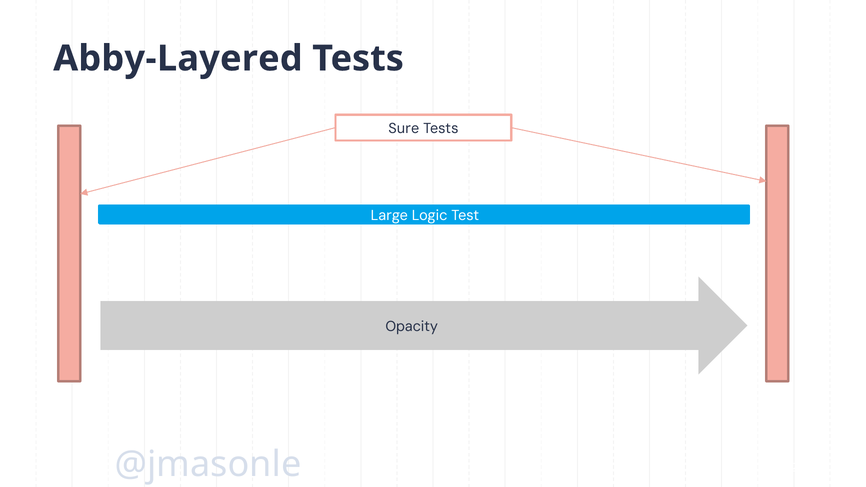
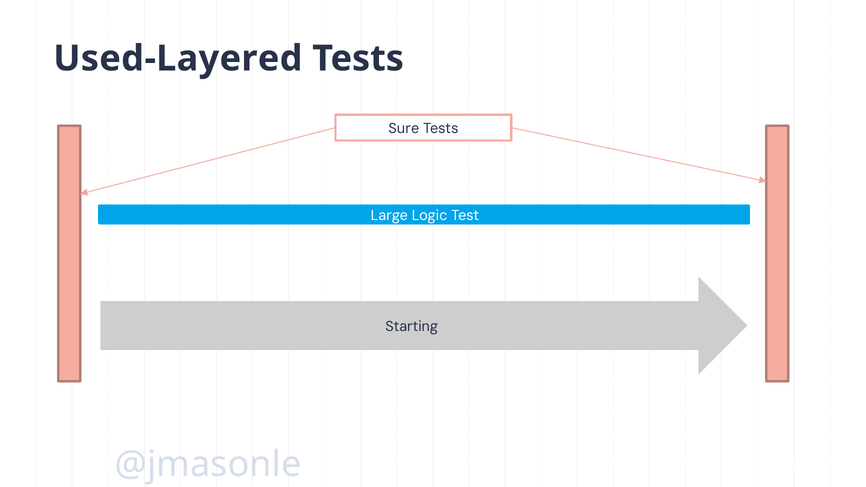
Abby-Layered: Abby-Layered -> Used-Layered
Opacity: Opacity -> Starting
